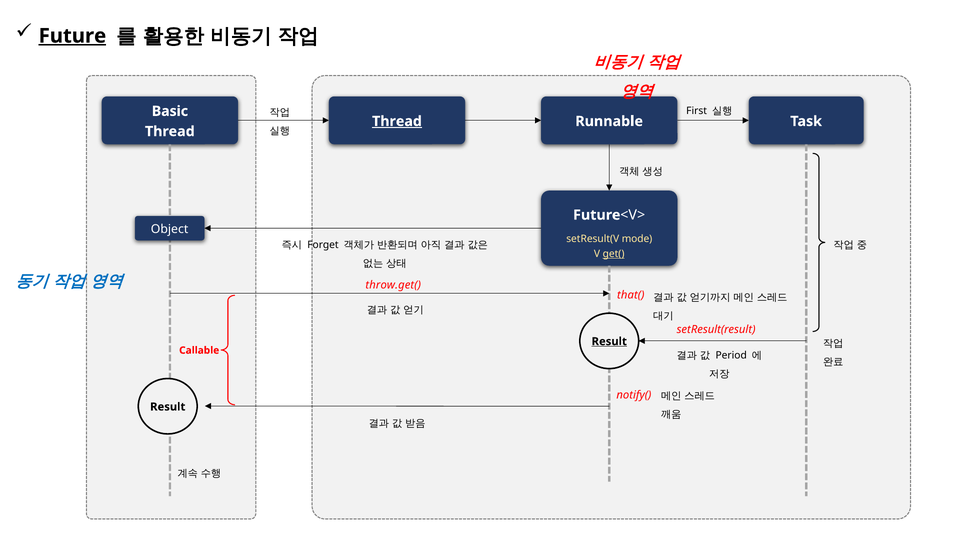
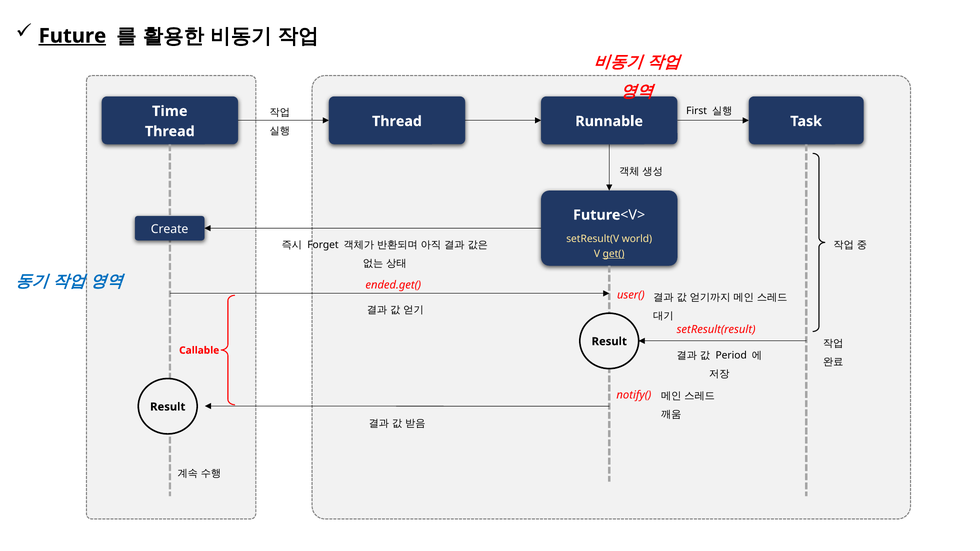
Basic: Basic -> Time
Thread at (397, 121) underline: present -> none
Object: Object -> Create
mode: mode -> world
throw.get(: throw.get( -> ended.get(
that(: that( -> user(
Result at (609, 342) underline: present -> none
